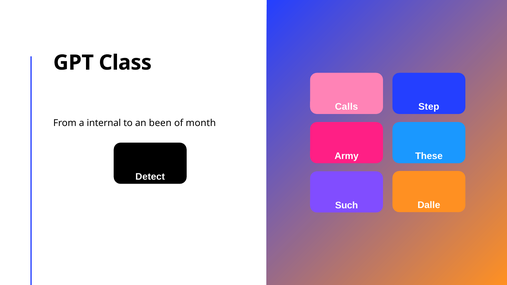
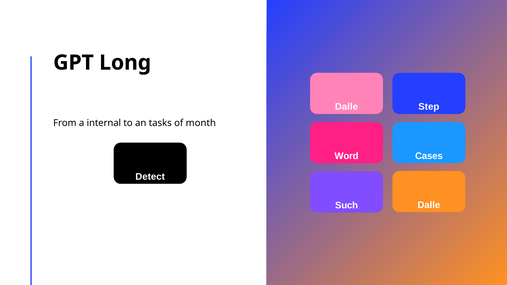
Class: Class -> Long
Calls at (346, 107): Calls -> Dalle
been: been -> tasks
Army: Army -> Word
These: These -> Cases
